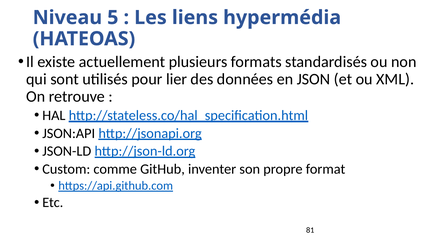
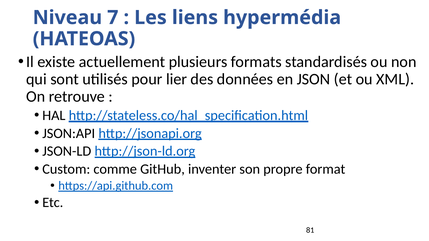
5: 5 -> 7
